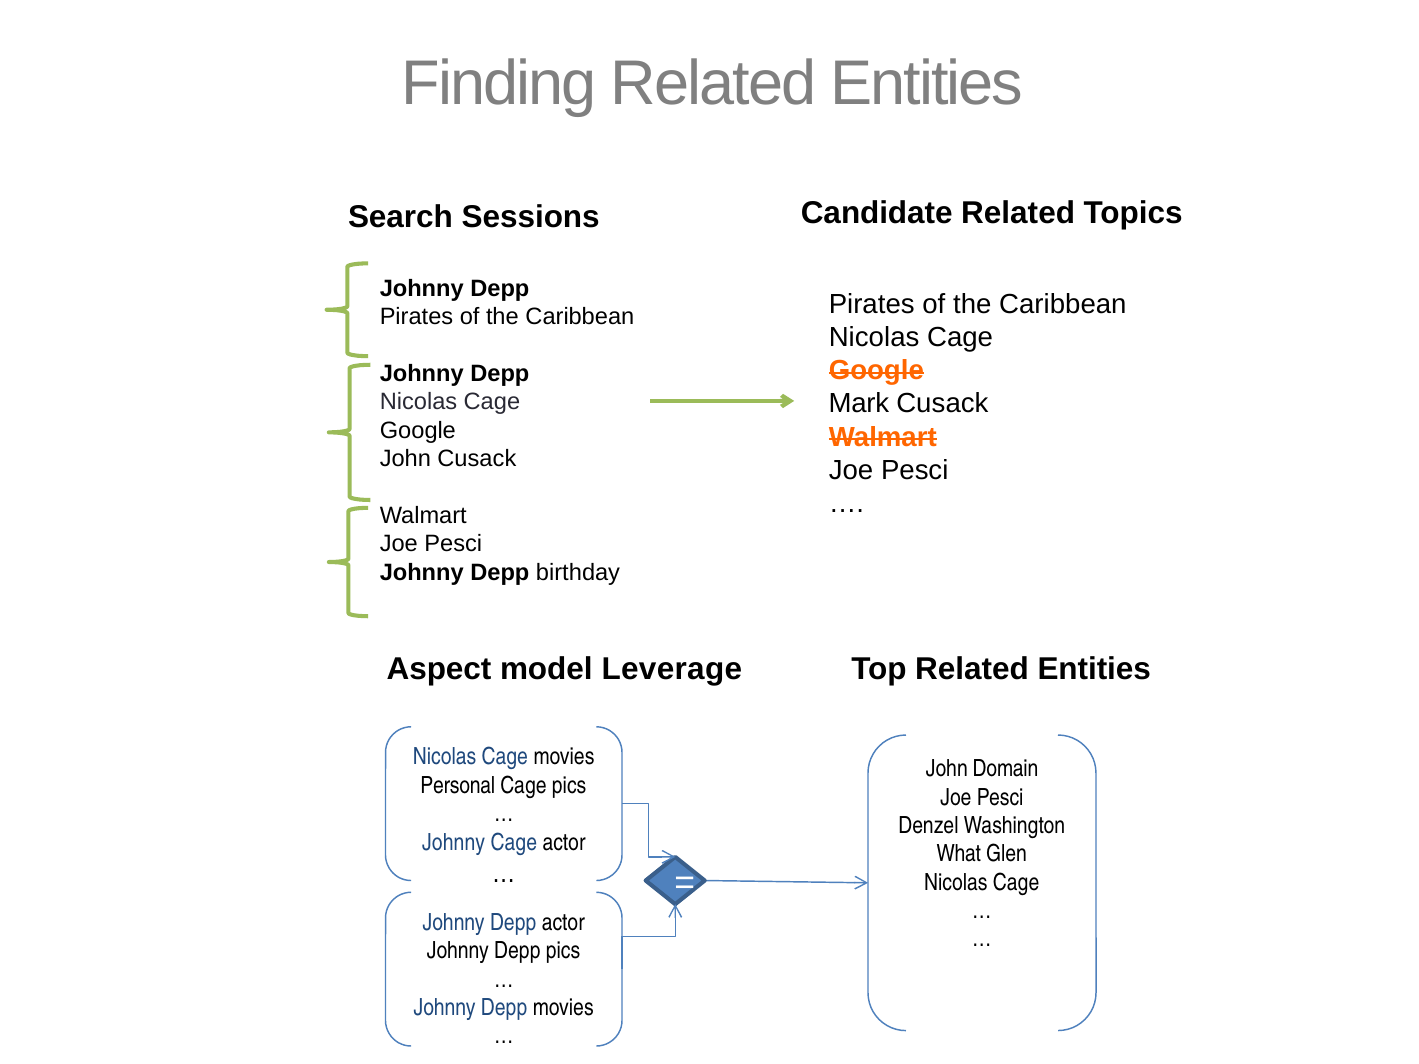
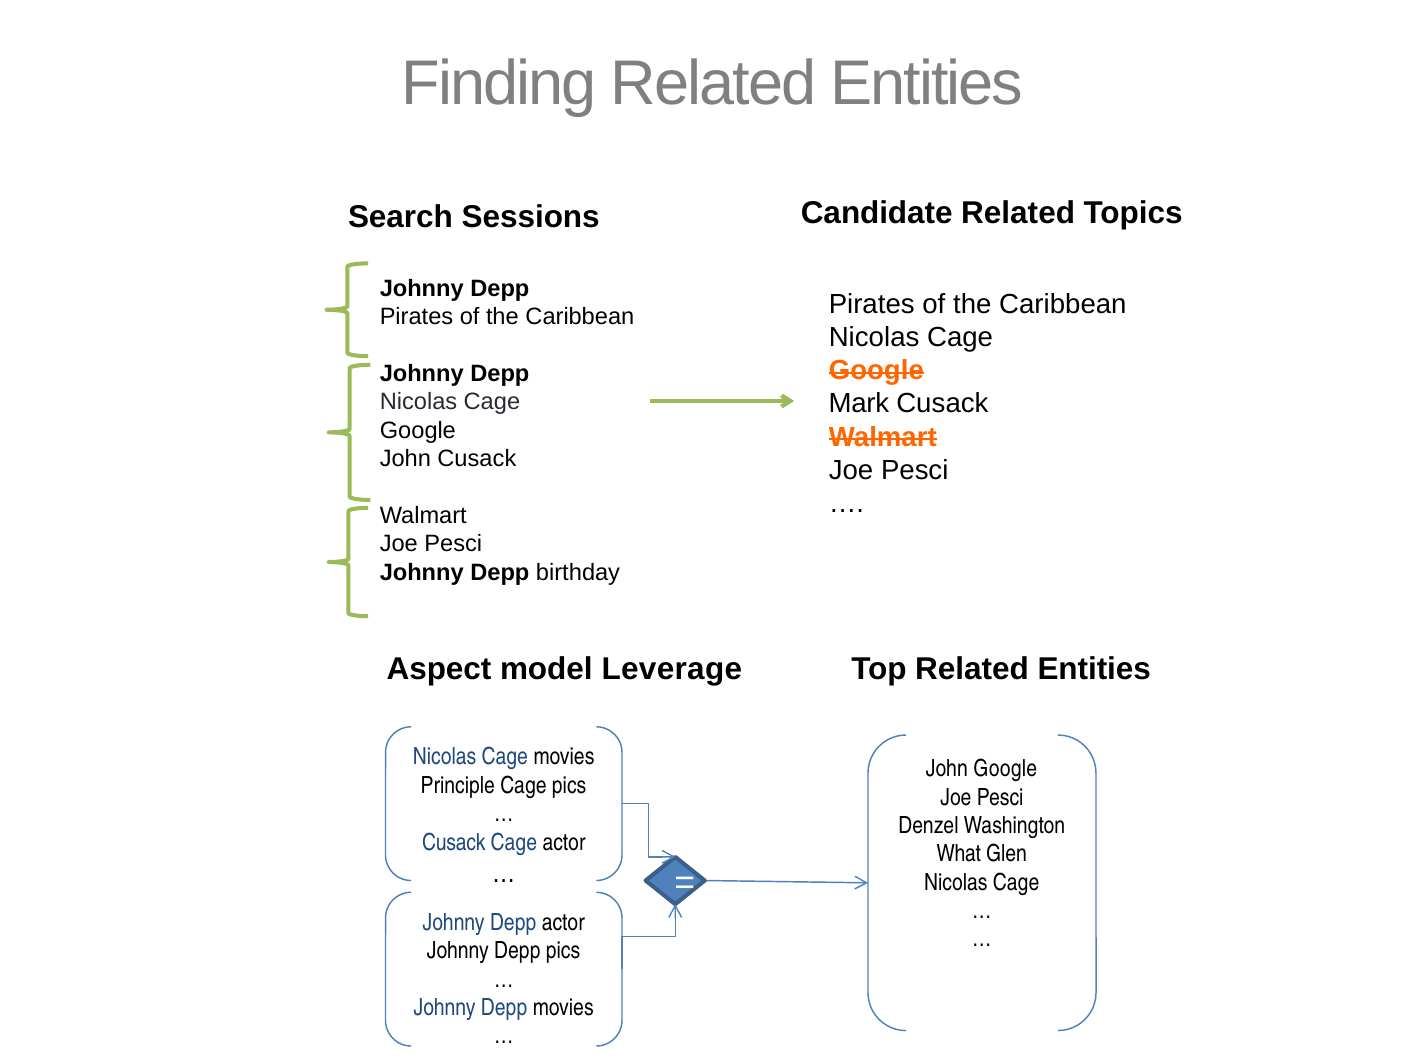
John Domain: Domain -> Google
Personal: Personal -> Principle
Johnny at (454, 842): Johnny -> Cusack
